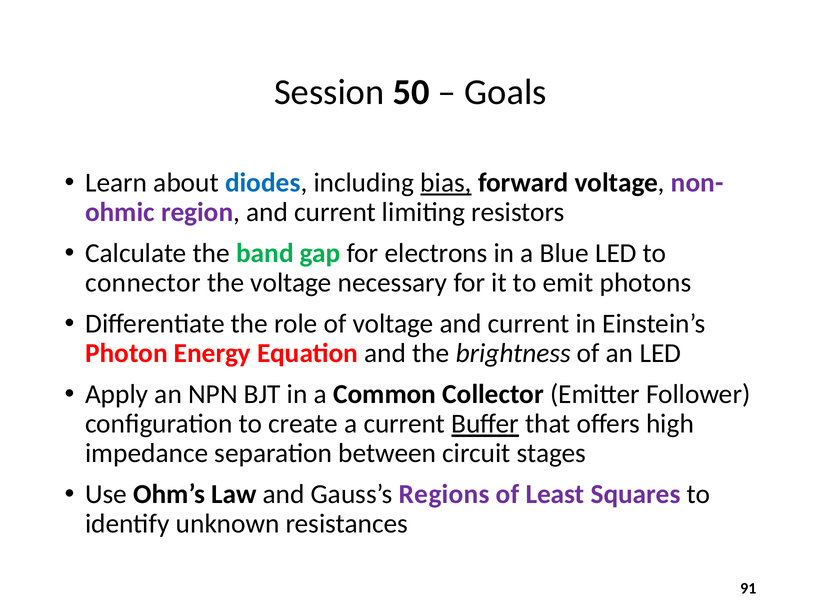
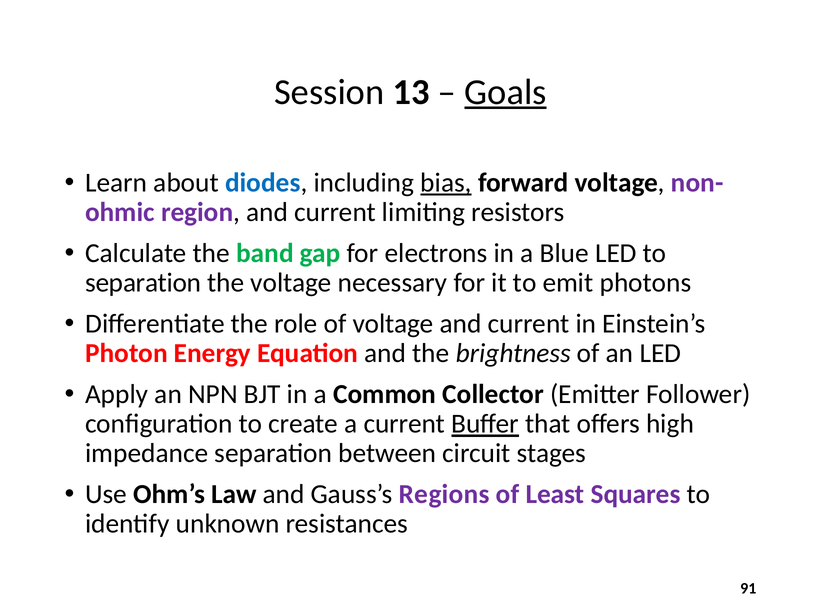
50: 50 -> 13
Goals underline: none -> present
connector at (143, 283): connector -> separation
